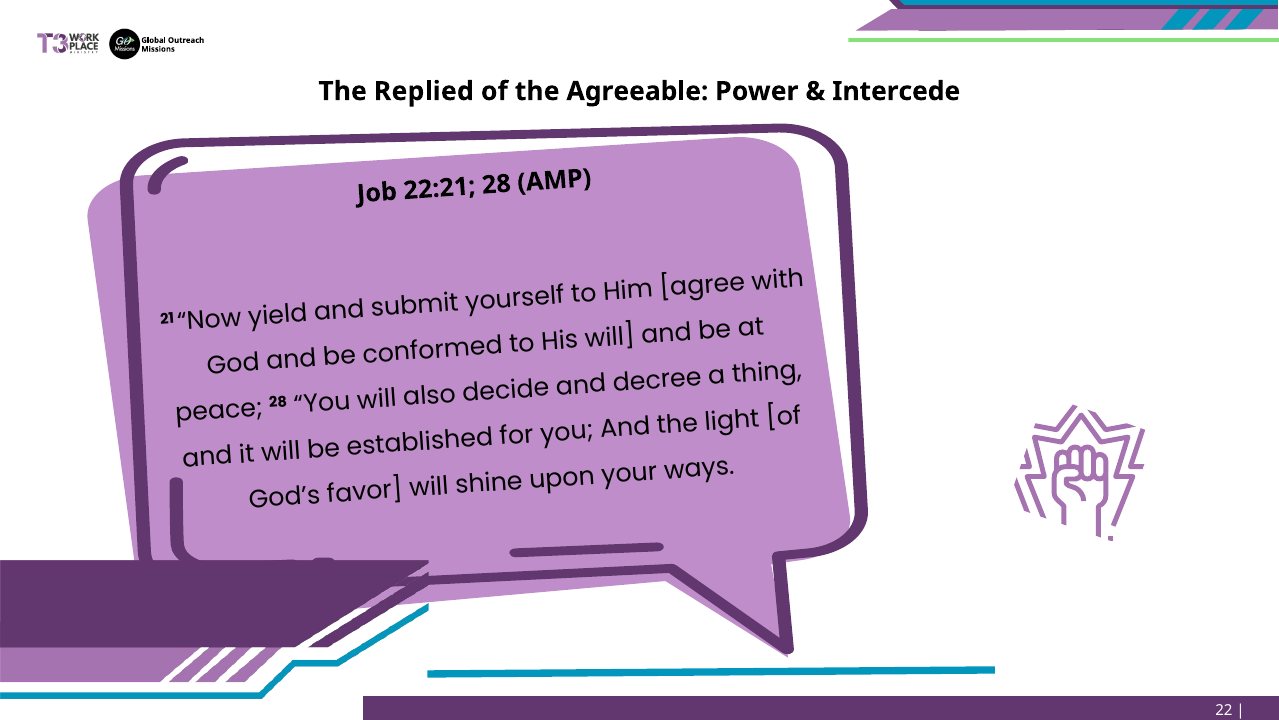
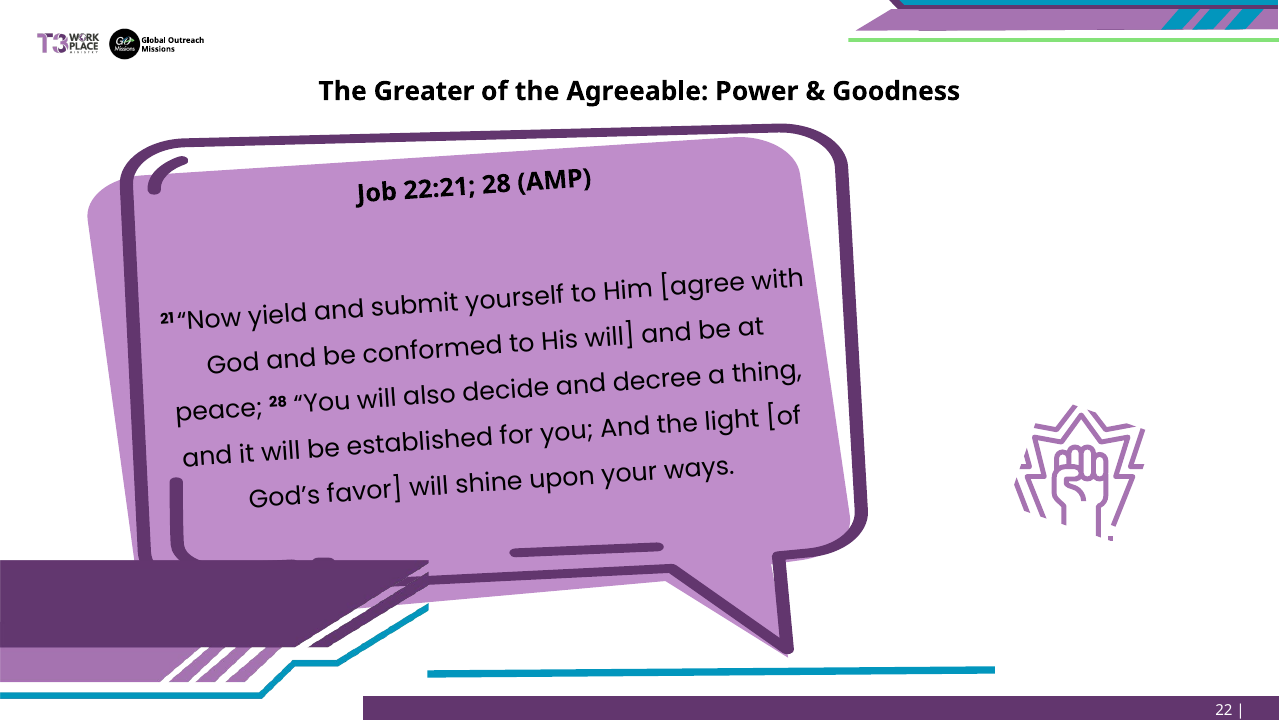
Replied: Replied -> Greater
Intercede: Intercede -> Goodness
